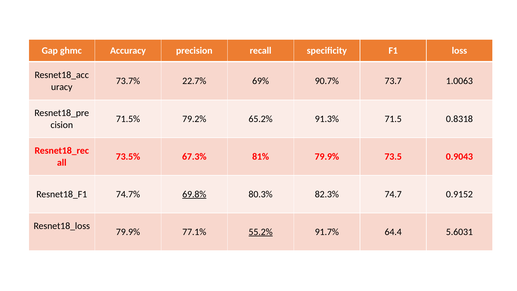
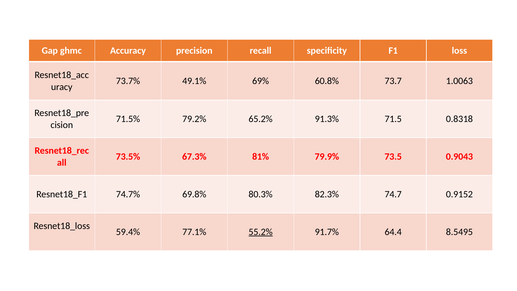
22.7%: 22.7% -> 49.1%
90.7%: 90.7% -> 60.8%
69.8% underline: present -> none
79.9% at (128, 232): 79.9% -> 59.4%
5.6031: 5.6031 -> 8.5495
